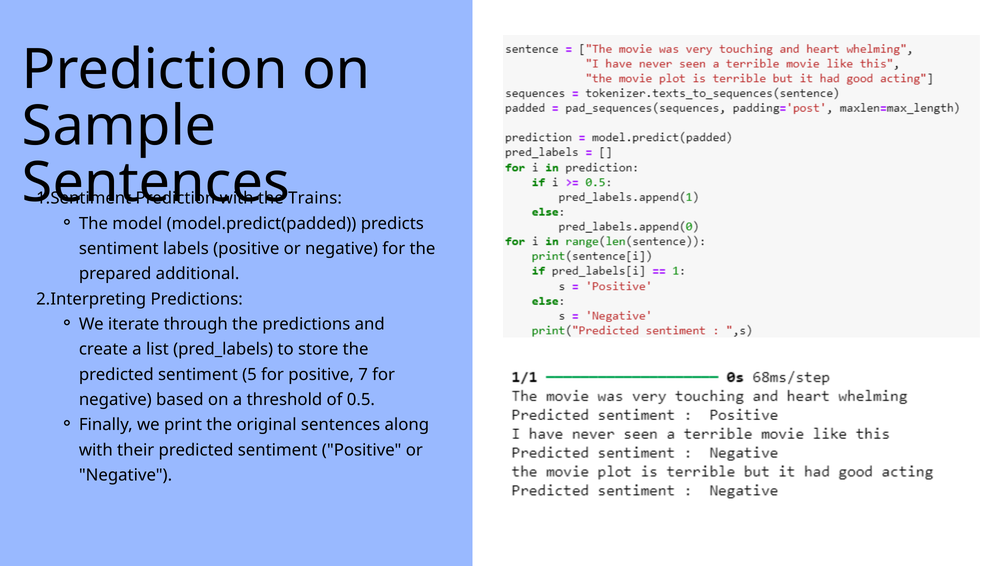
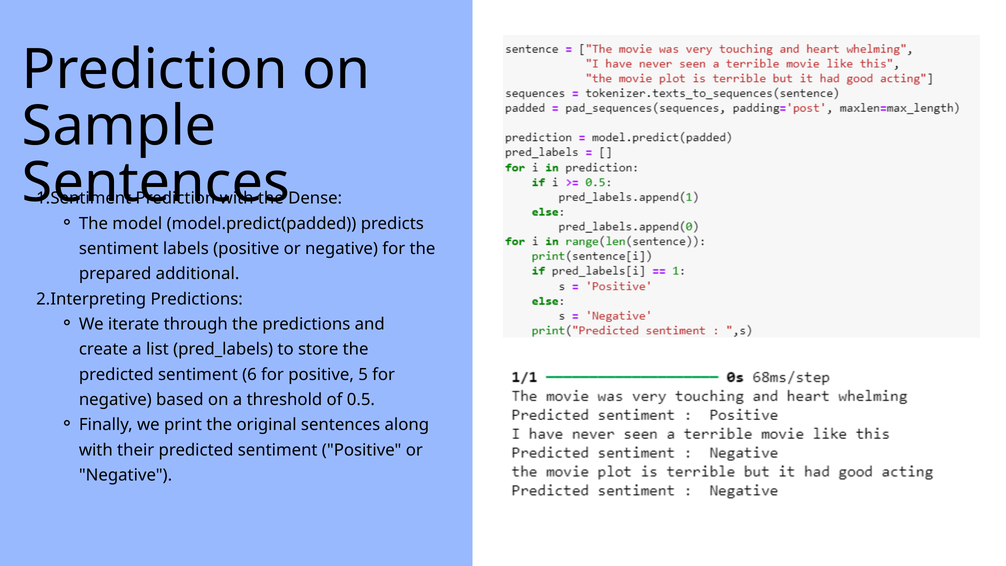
Trains: Trains -> Dense
5: 5 -> 6
7: 7 -> 5
